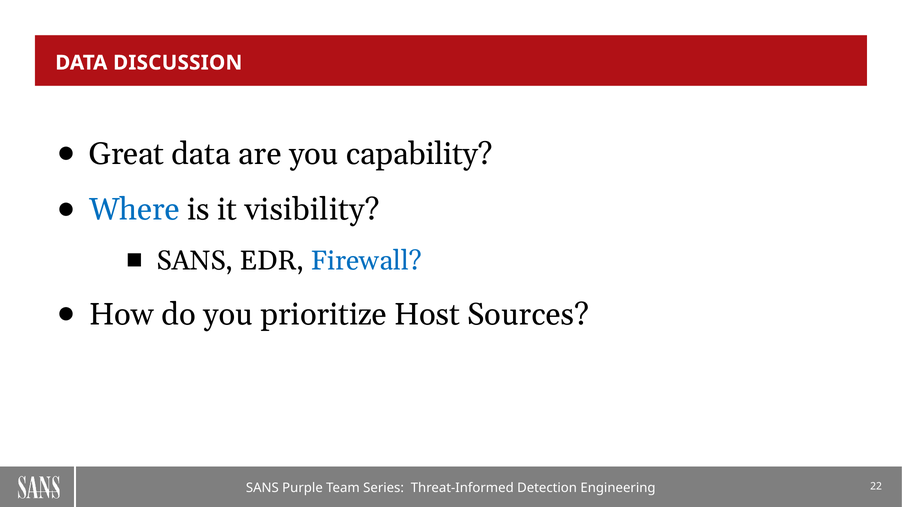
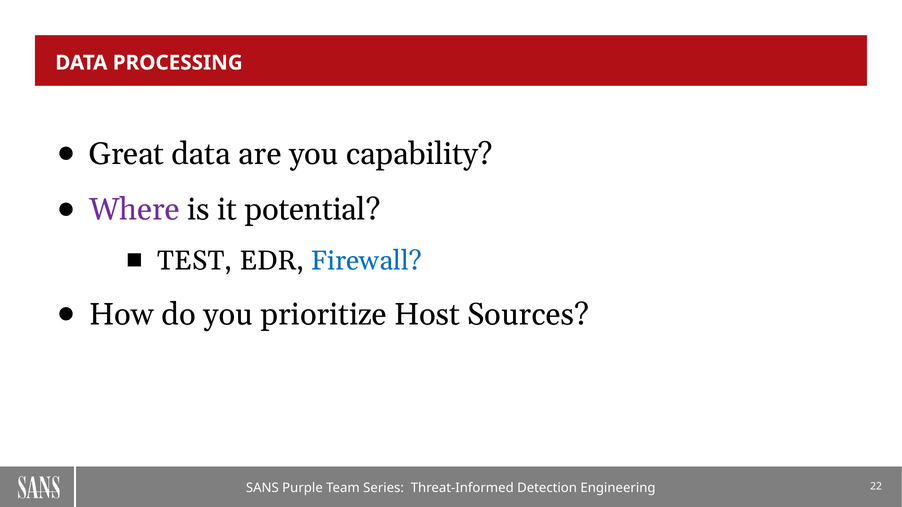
DISCUSSION: DISCUSSION -> PROCESSING
Where colour: blue -> purple
visibility: visibility -> potential
SANS at (195, 261): SANS -> TEST
